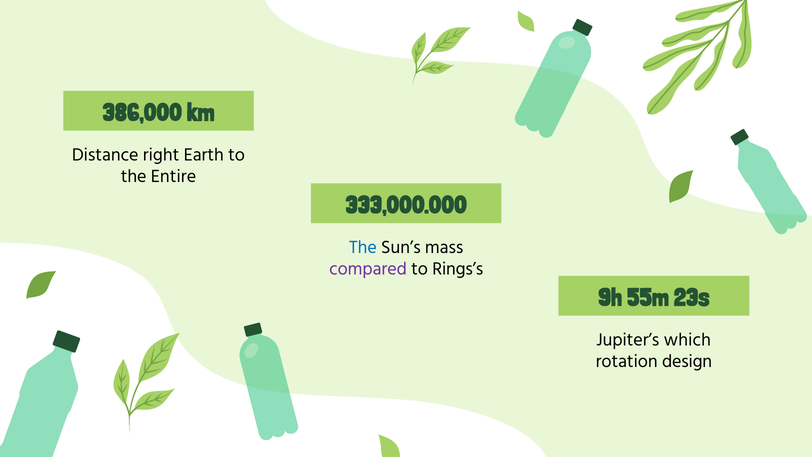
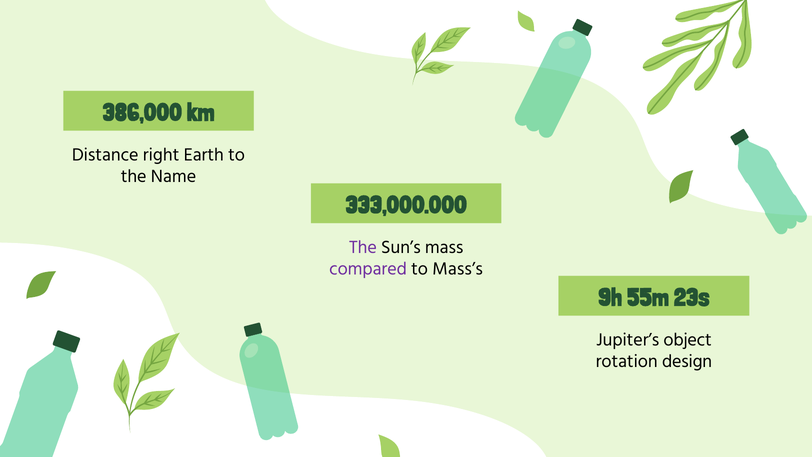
Entire: Entire -> Name
The at (363, 247) colour: blue -> purple
Rings’s: Rings’s -> Mass’s
which: which -> object
